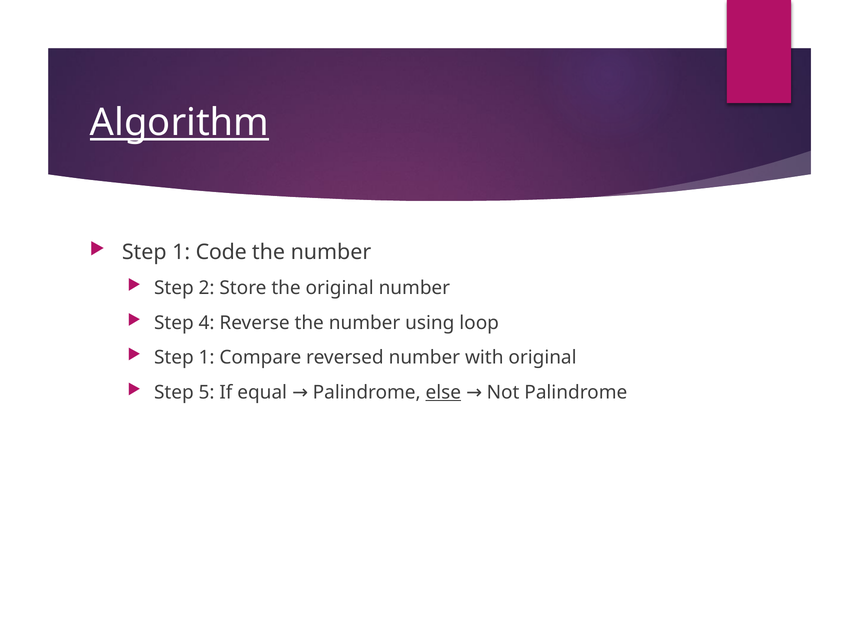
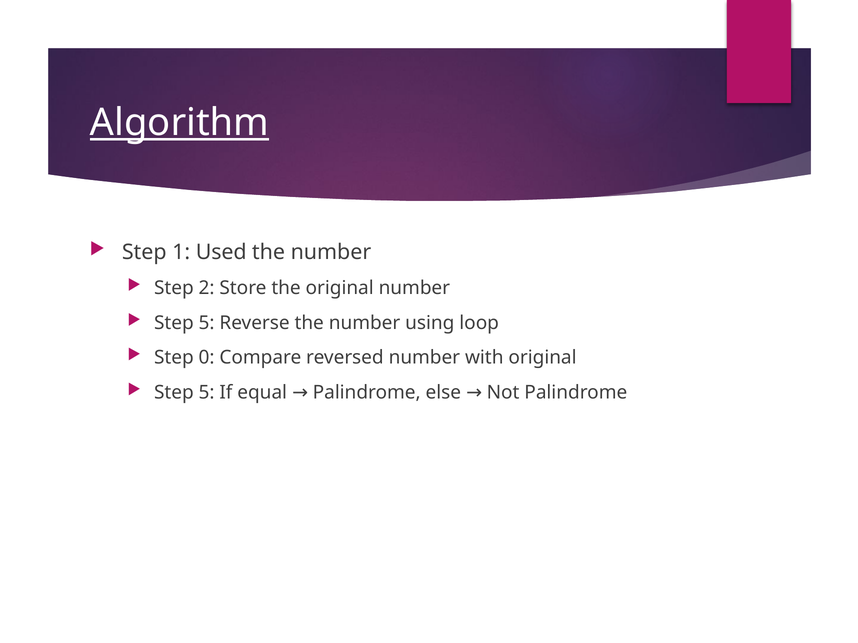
Code: Code -> Used
4 at (207, 323): 4 -> 5
1 at (207, 358): 1 -> 0
else underline: present -> none
